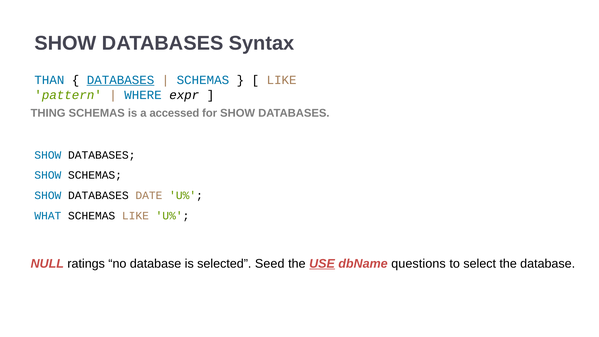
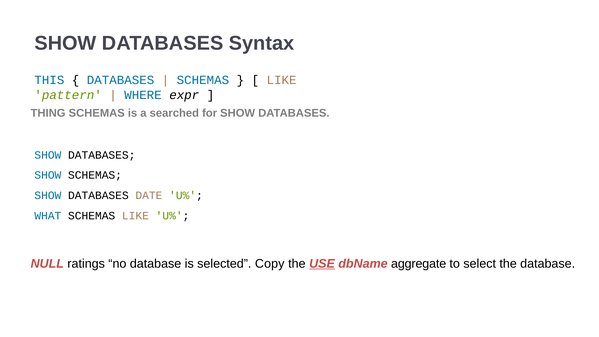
THAN: THAN -> THIS
DATABASES at (121, 80) underline: present -> none
accessed: accessed -> searched
Seed: Seed -> Copy
questions: questions -> aggregate
